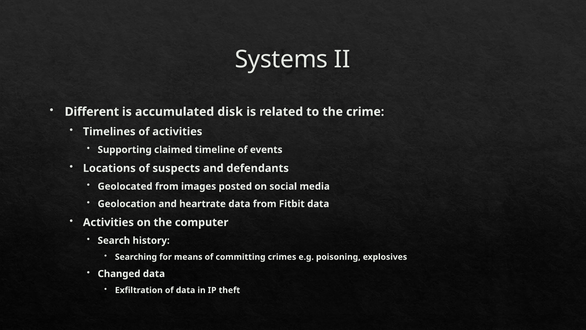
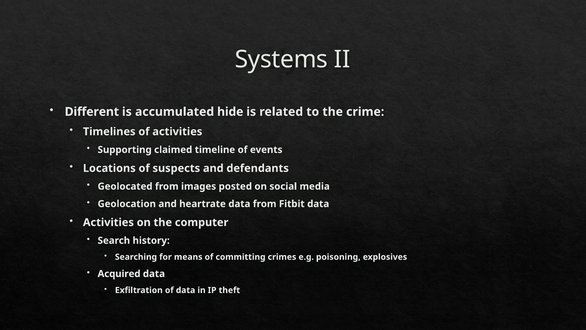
disk: disk -> hide
Changed: Changed -> Acquired
